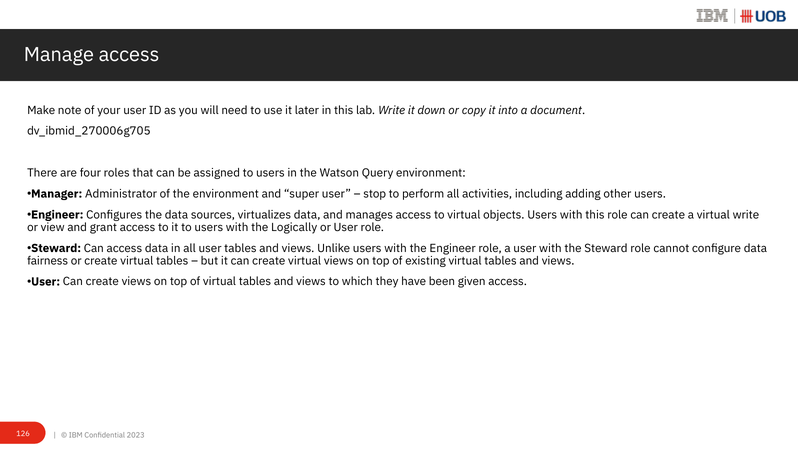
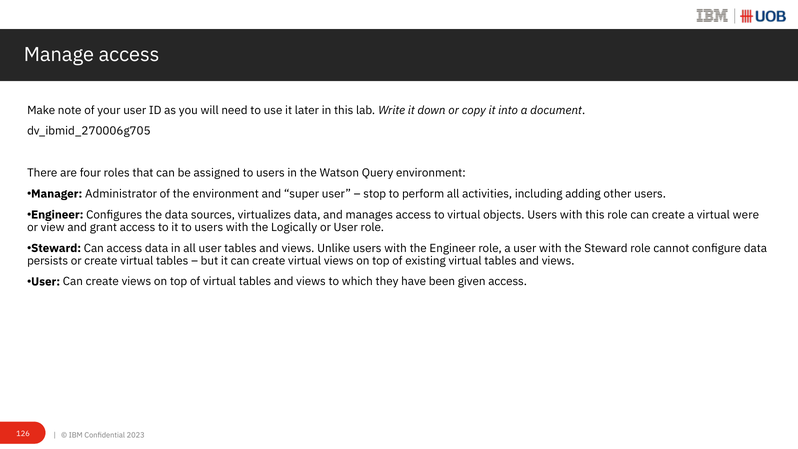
virtual write: write -> were
fairness: fairness -> persists
